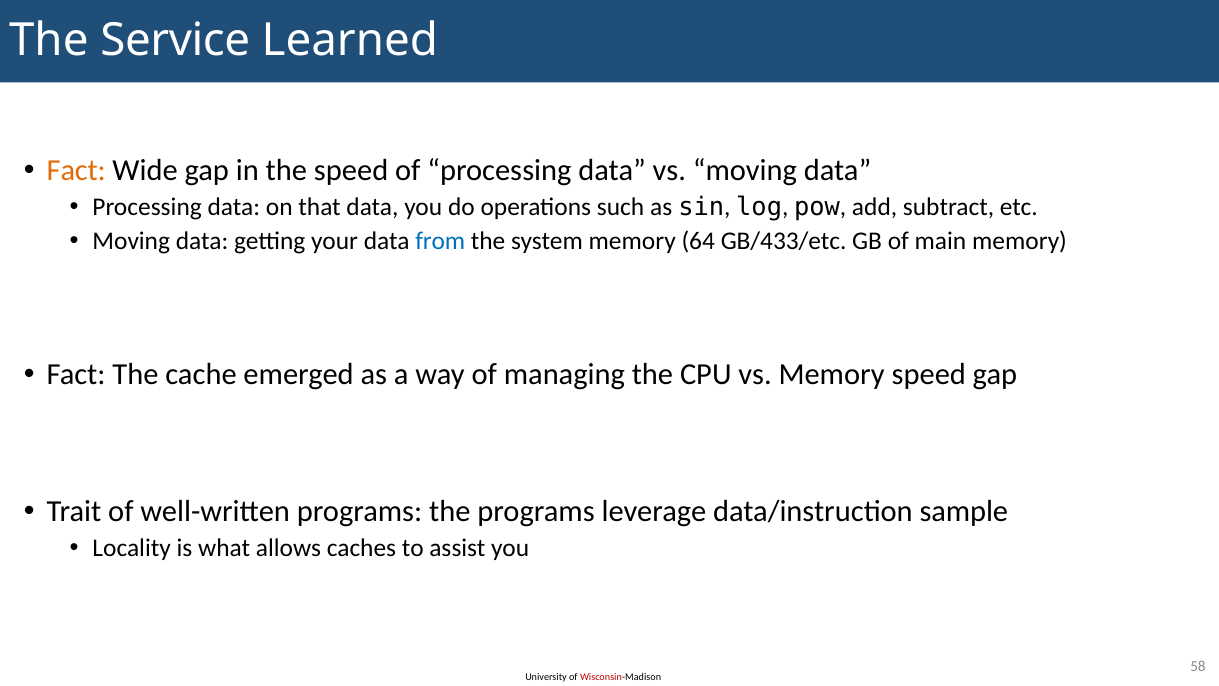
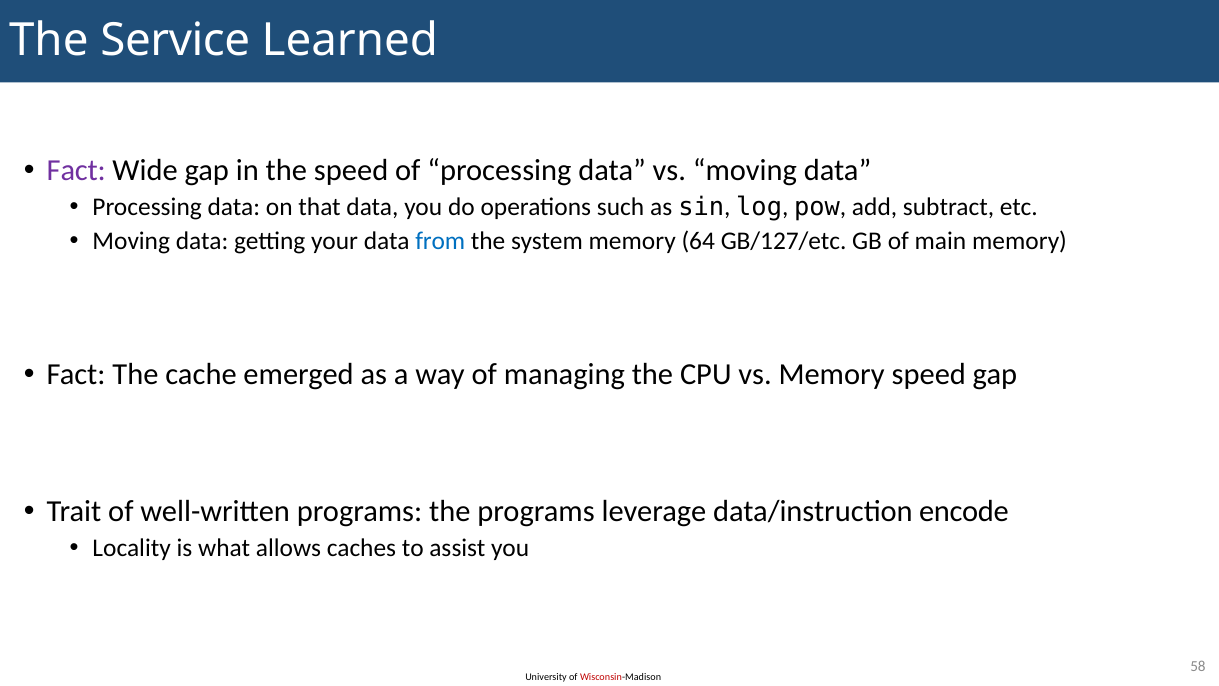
Fact at (76, 170) colour: orange -> purple
GB/433/etc: GB/433/etc -> GB/127/etc
sample: sample -> encode
